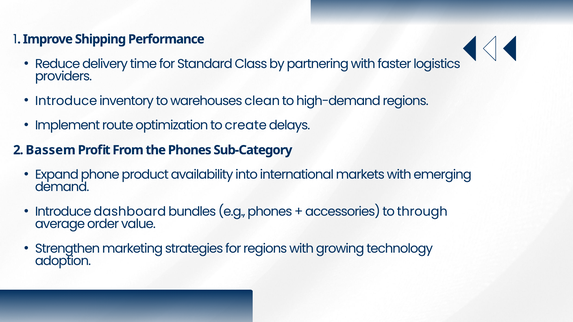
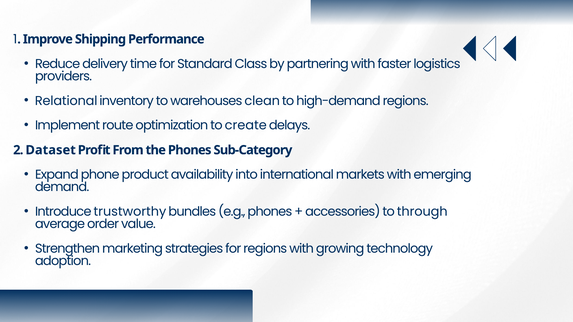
Introduce at (66, 101): Introduce -> Relational
Bassem: Bassem -> Dataset
dashboard: dashboard -> trustworthy
